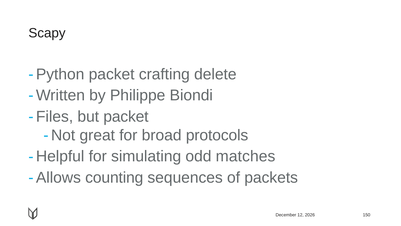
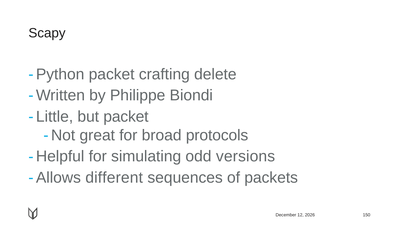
Files: Files -> Little
matches: matches -> versions
counting: counting -> different
